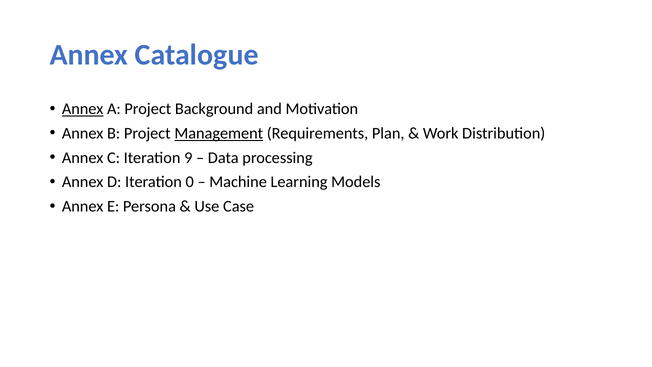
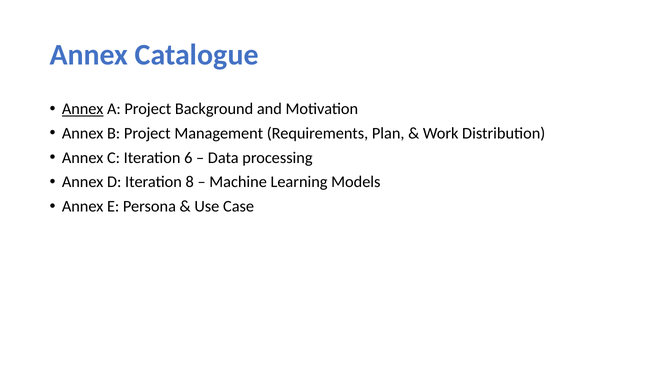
Management underline: present -> none
9: 9 -> 6
0: 0 -> 8
